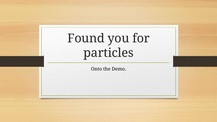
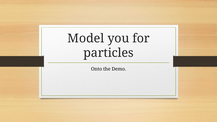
Found: Found -> Model
